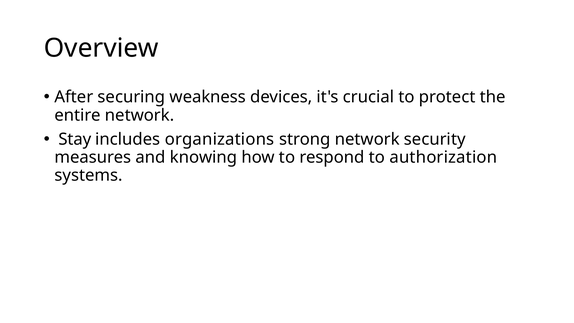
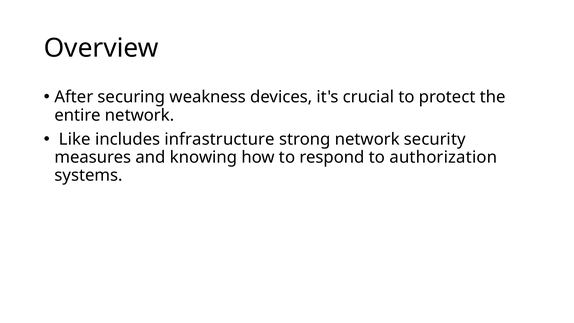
Stay: Stay -> Like
organizations: organizations -> infrastructure
